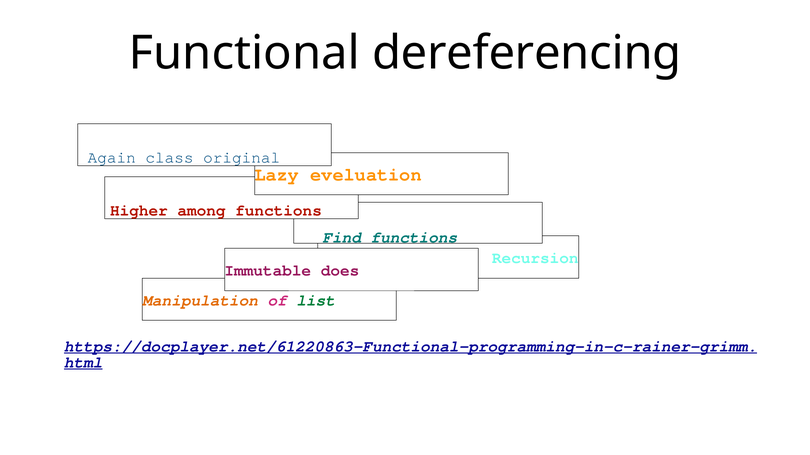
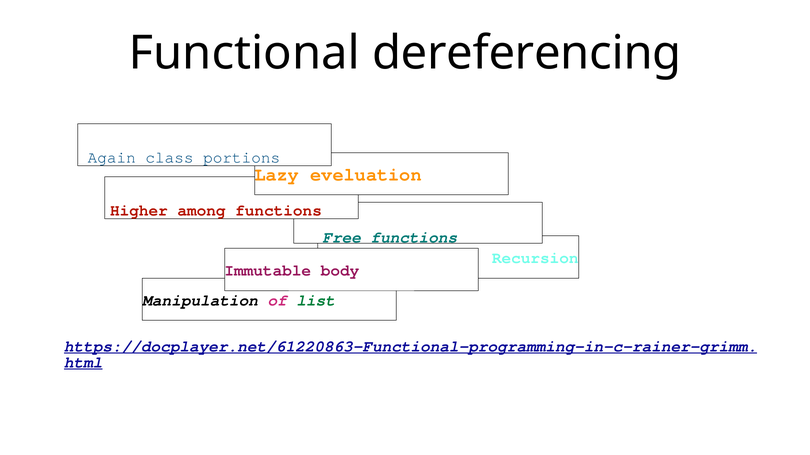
original: original -> portions
Find: Find -> Free
does: does -> body
Manipulation colour: orange -> black
